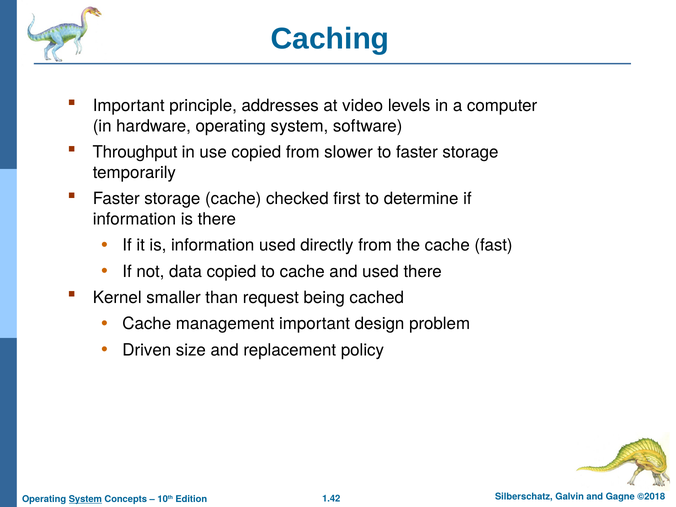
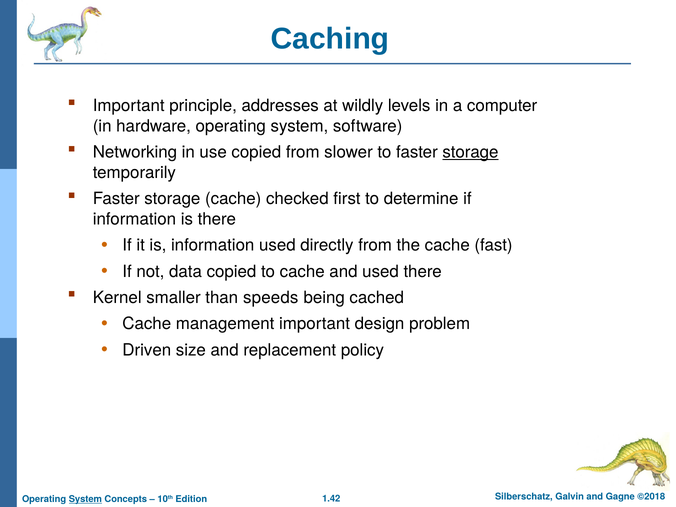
video: video -> wildly
Throughput: Throughput -> Networking
storage at (470, 152) underline: none -> present
request: request -> speeds
